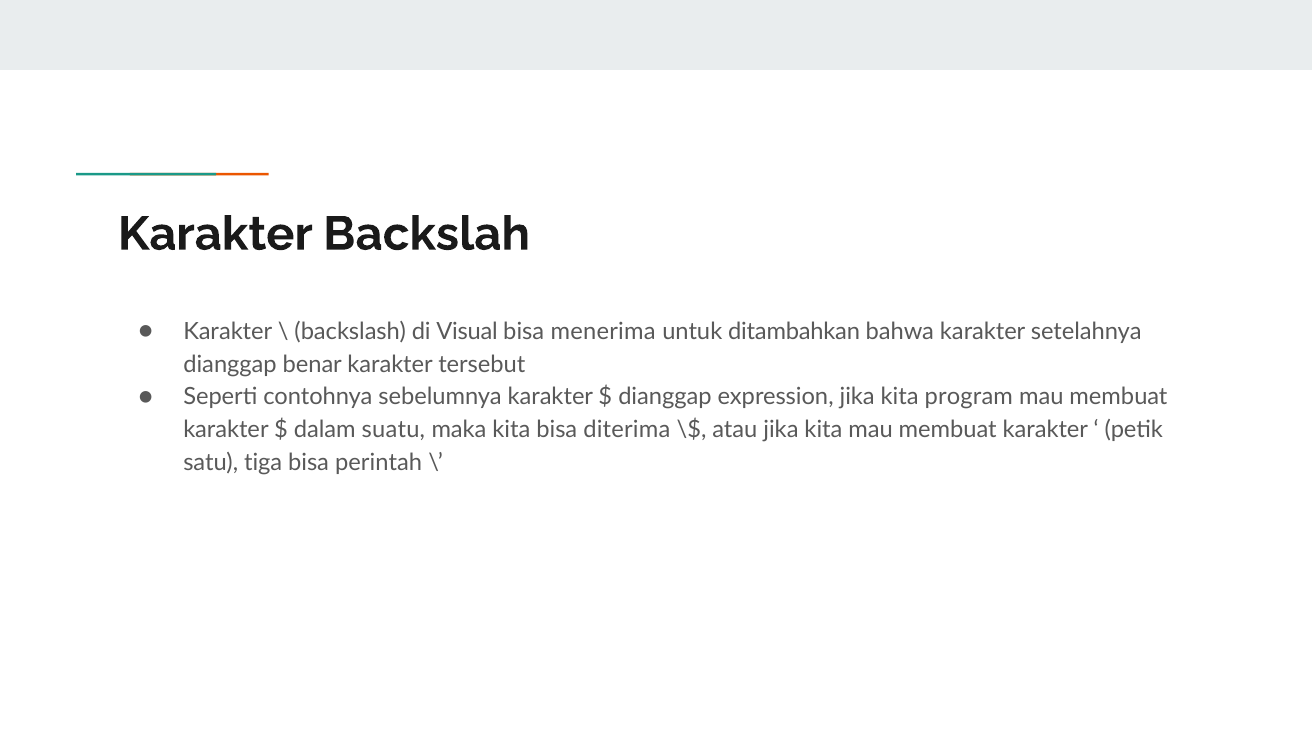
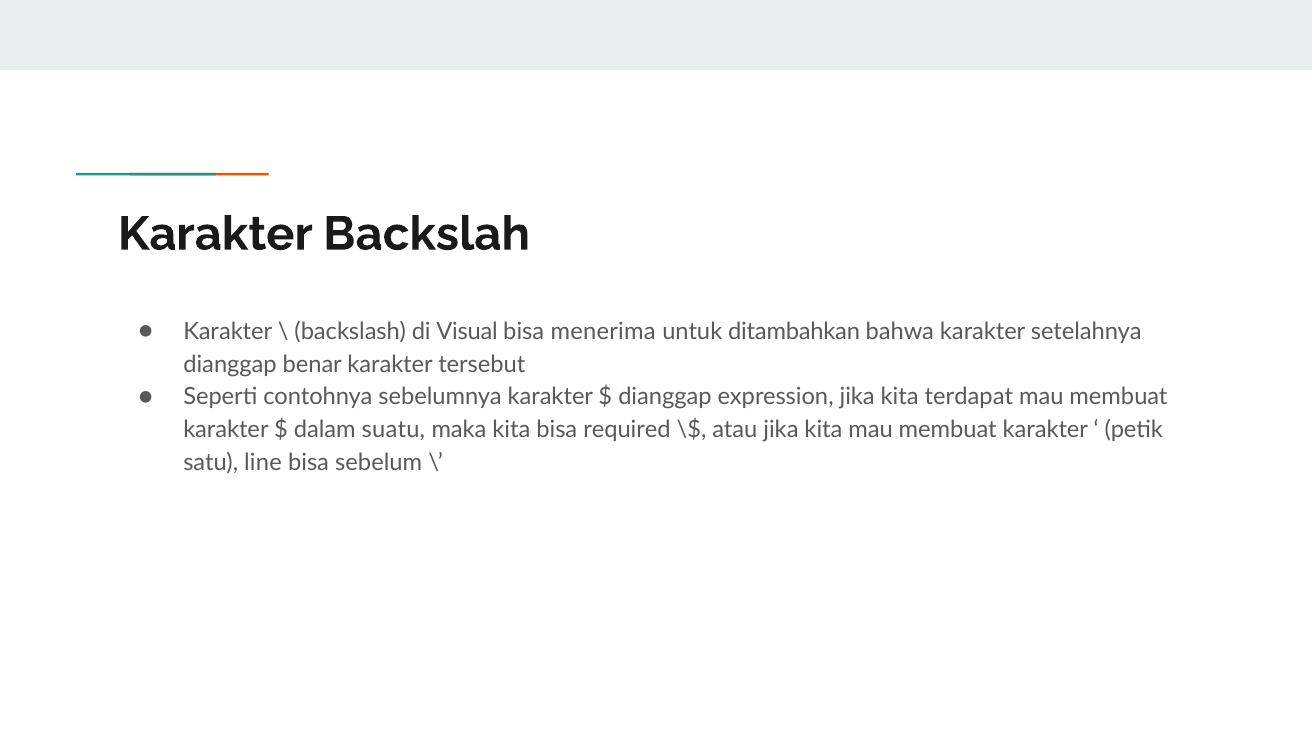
program: program -> terdapat
diterima: diterima -> required
tiga: tiga -> line
perintah: perintah -> sebelum
